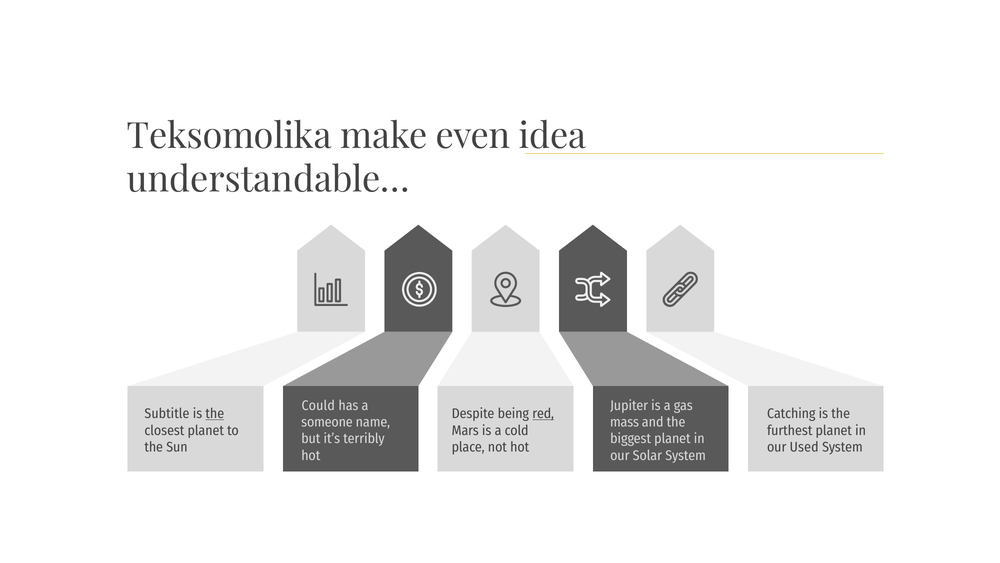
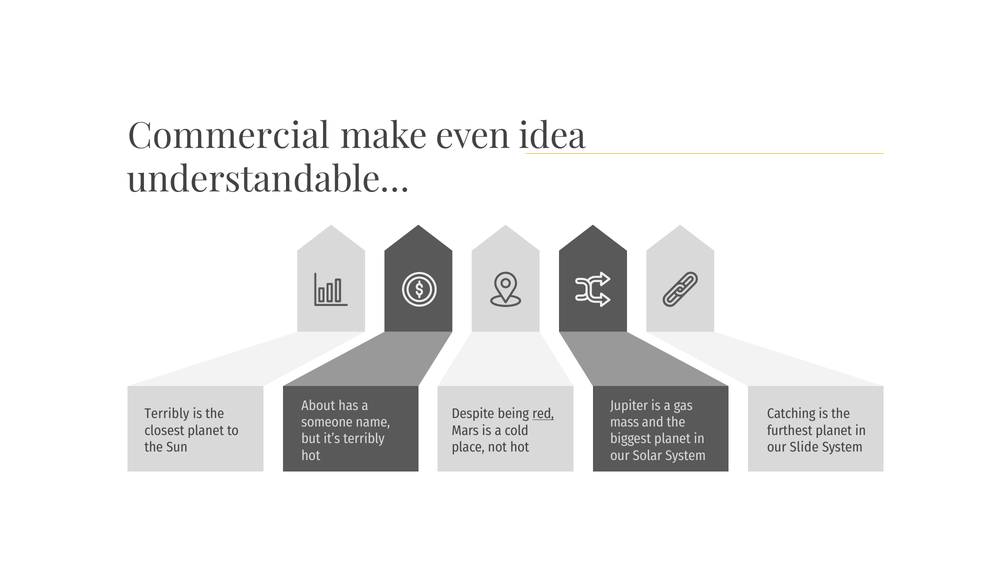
Teksomolika: Teksomolika -> Commercial
Could: Could -> About
Subtitle at (167, 413): Subtitle -> Terribly
the at (215, 413) underline: present -> none
Used: Used -> Slide
